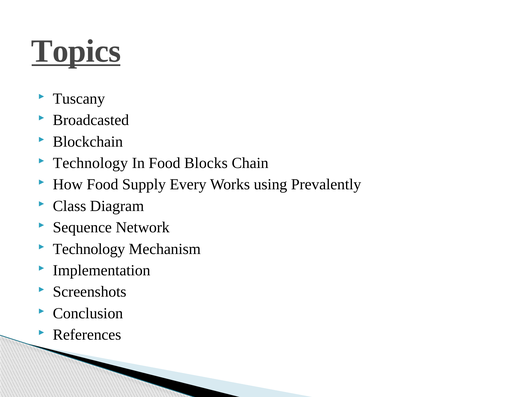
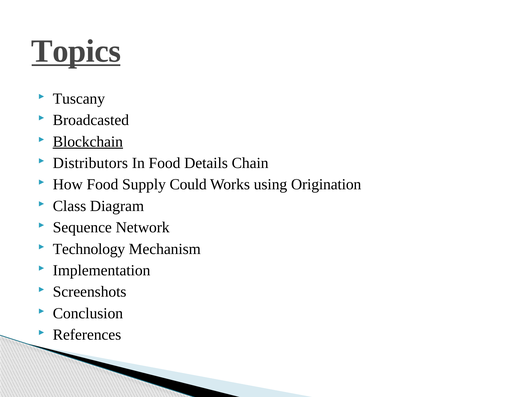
Blockchain underline: none -> present
Technology at (90, 163): Technology -> Distributors
Blocks: Blocks -> Details
Every: Every -> Could
Prevalently: Prevalently -> Origination
